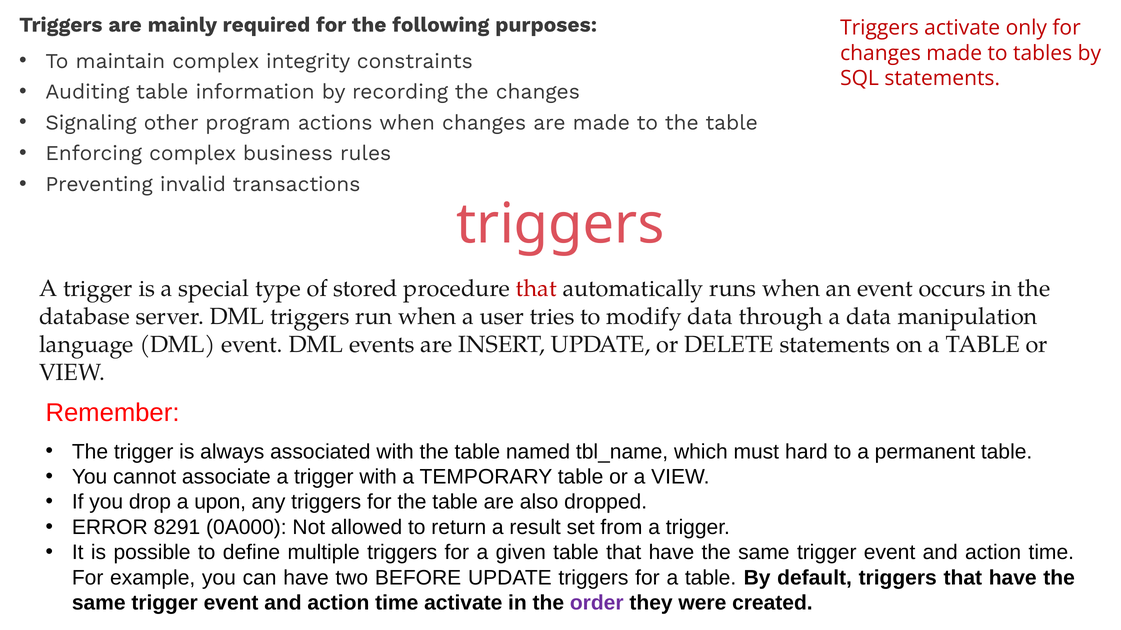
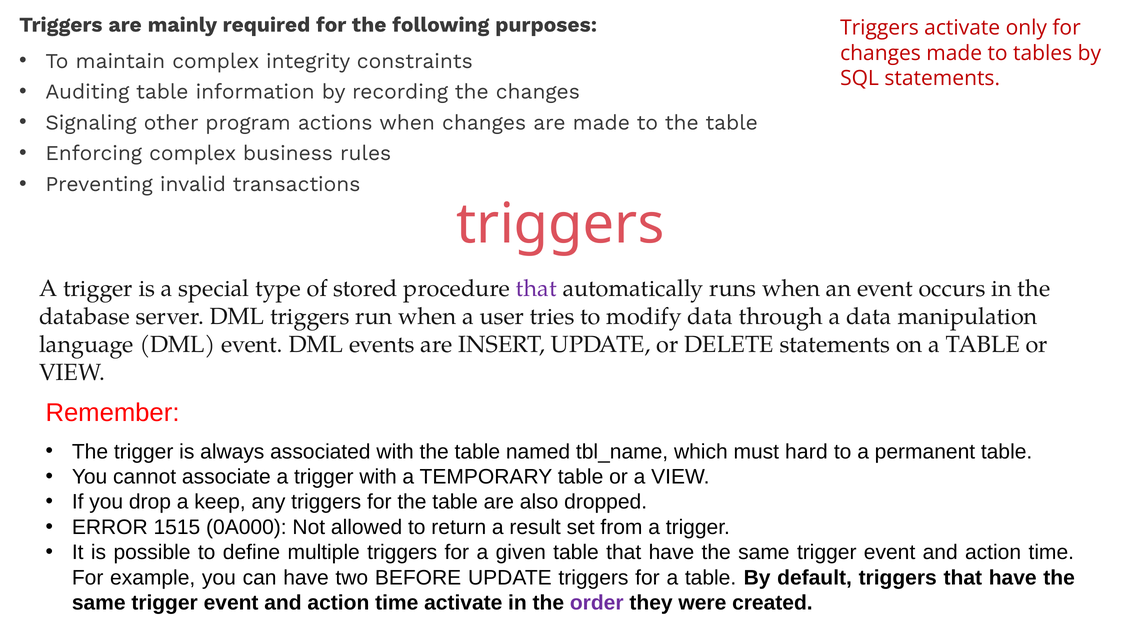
that at (536, 289) colour: red -> purple
upon: upon -> keep
8291: 8291 -> 1515
